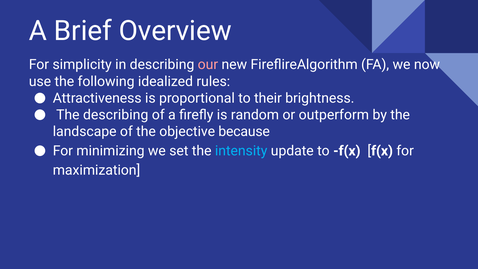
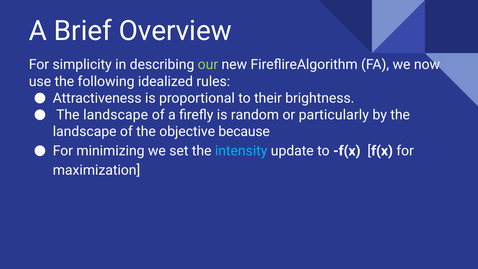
our colour: pink -> light green
describing at (116, 115): describing -> landscape
outperform: outperform -> particularly
